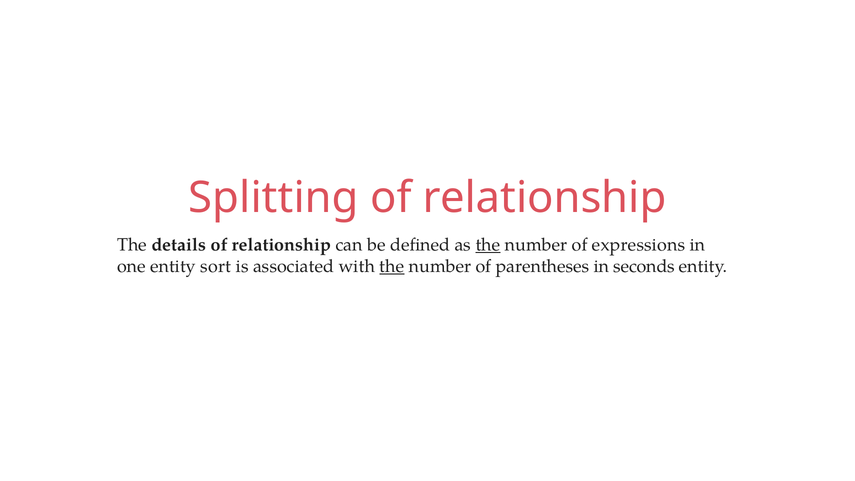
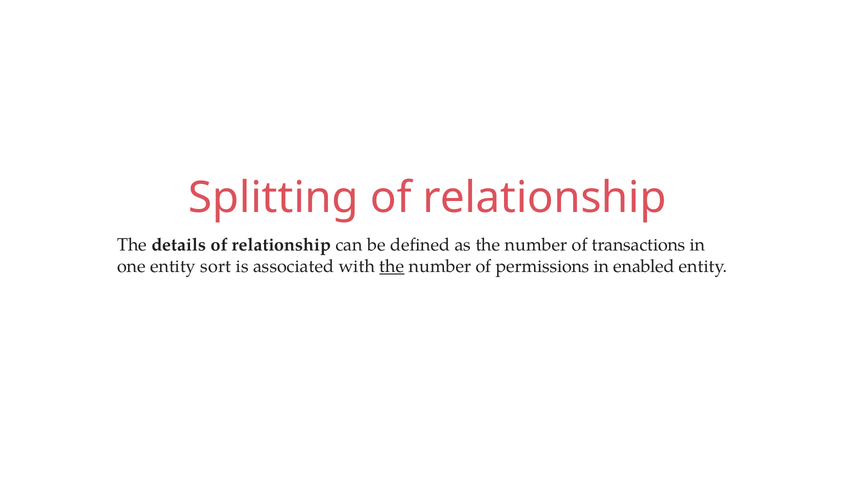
the at (488, 245) underline: present -> none
expressions: expressions -> transactions
parentheses: parentheses -> permissions
seconds: seconds -> enabled
